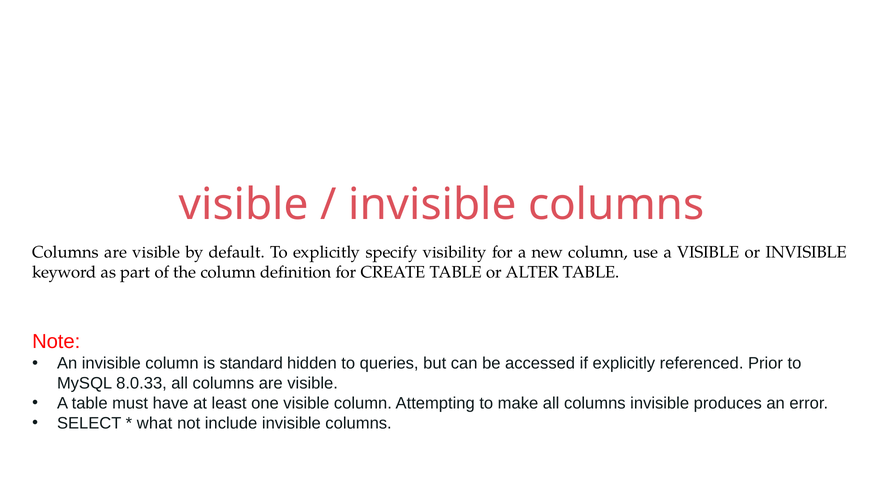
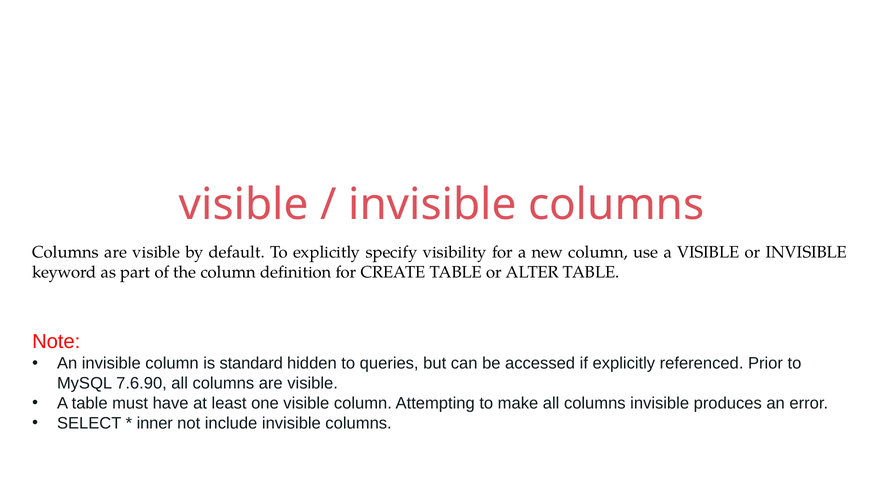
8.0.33: 8.0.33 -> 7.6.90
what: what -> inner
